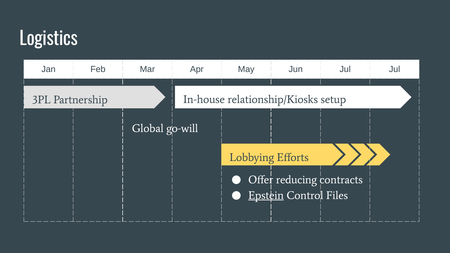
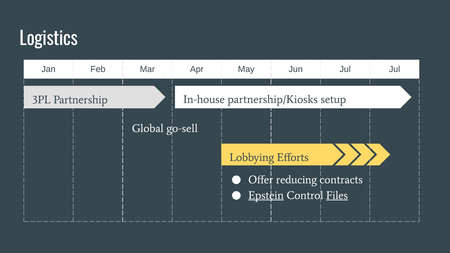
relationship/Kiosks: relationship/Kiosks -> partnership/Kiosks
go-will: go-will -> go-sell
Files underline: none -> present
